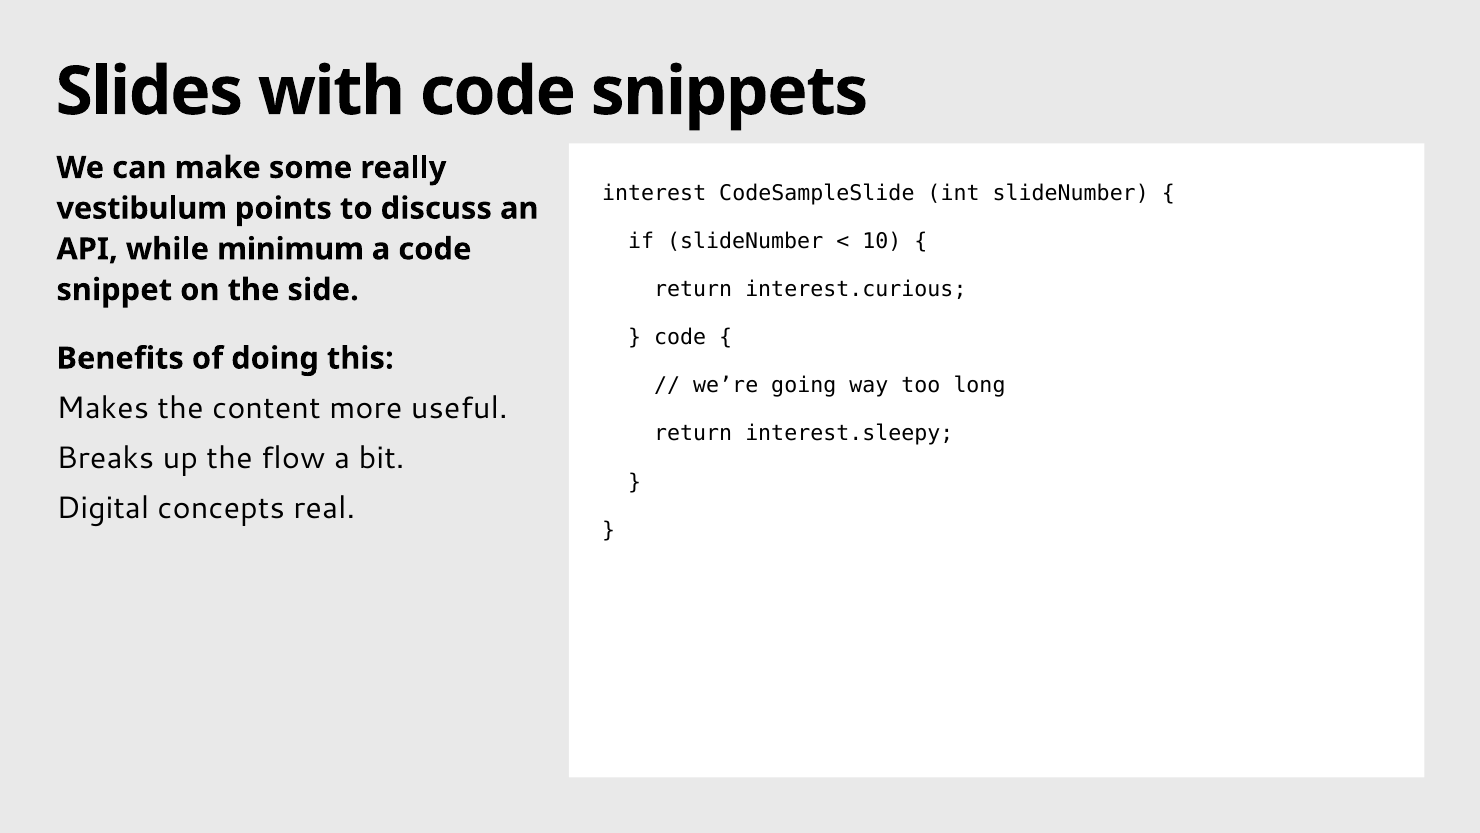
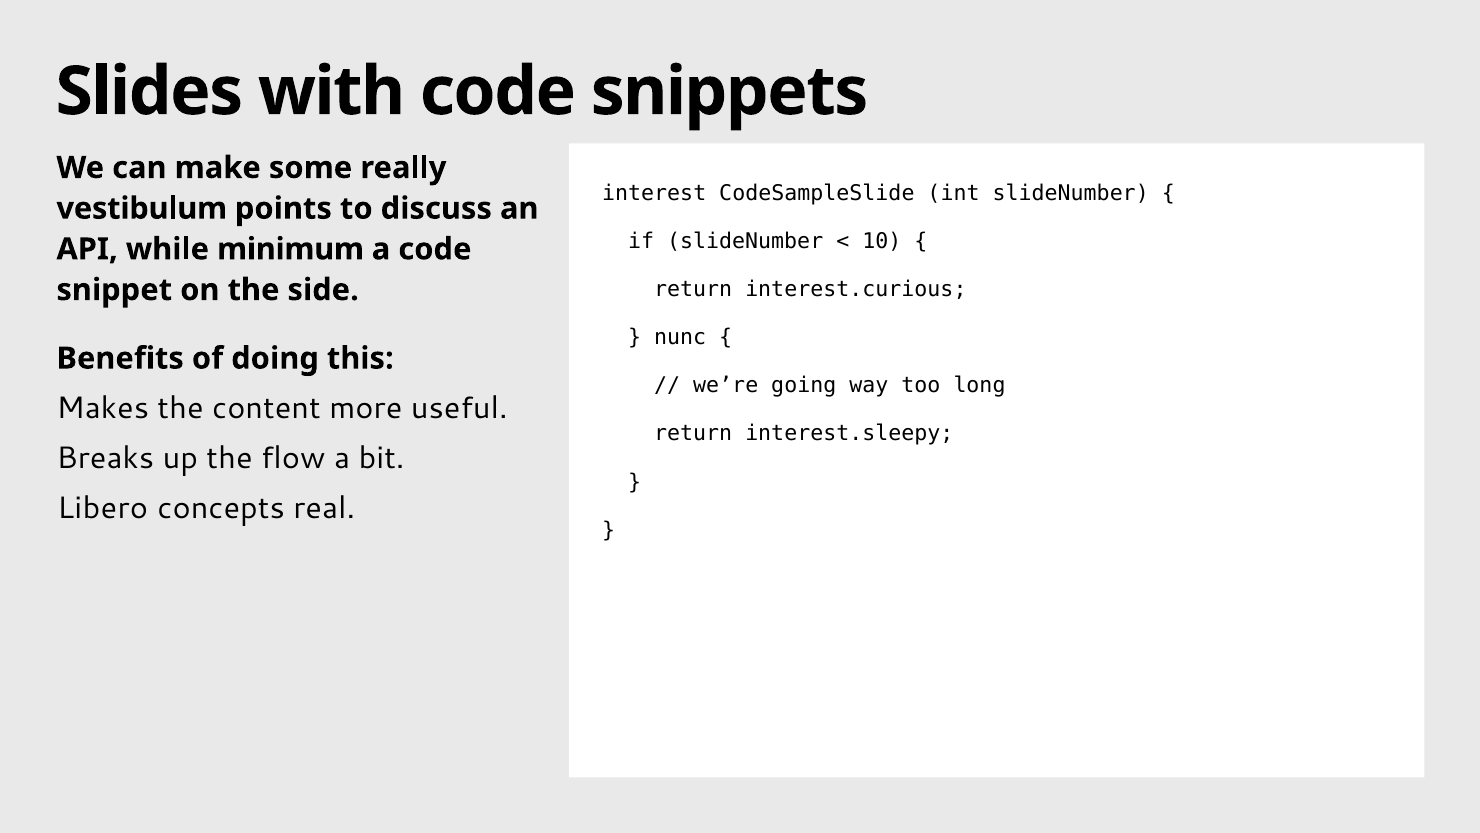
code at (680, 337): code -> nunc
Digital: Digital -> Libero
